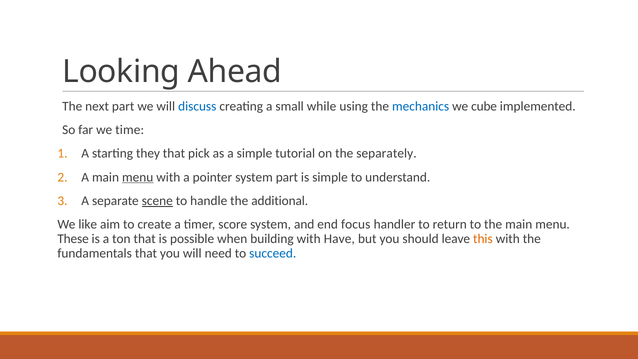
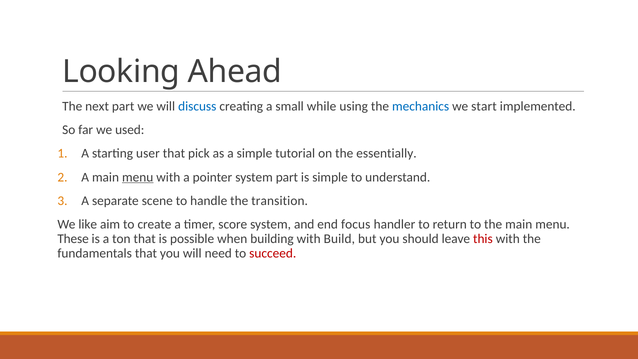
cube: cube -> start
time: time -> used
they: they -> user
separately: separately -> essentially
scene underline: present -> none
additional: additional -> transition
Have: Have -> Build
this colour: orange -> red
succeed colour: blue -> red
